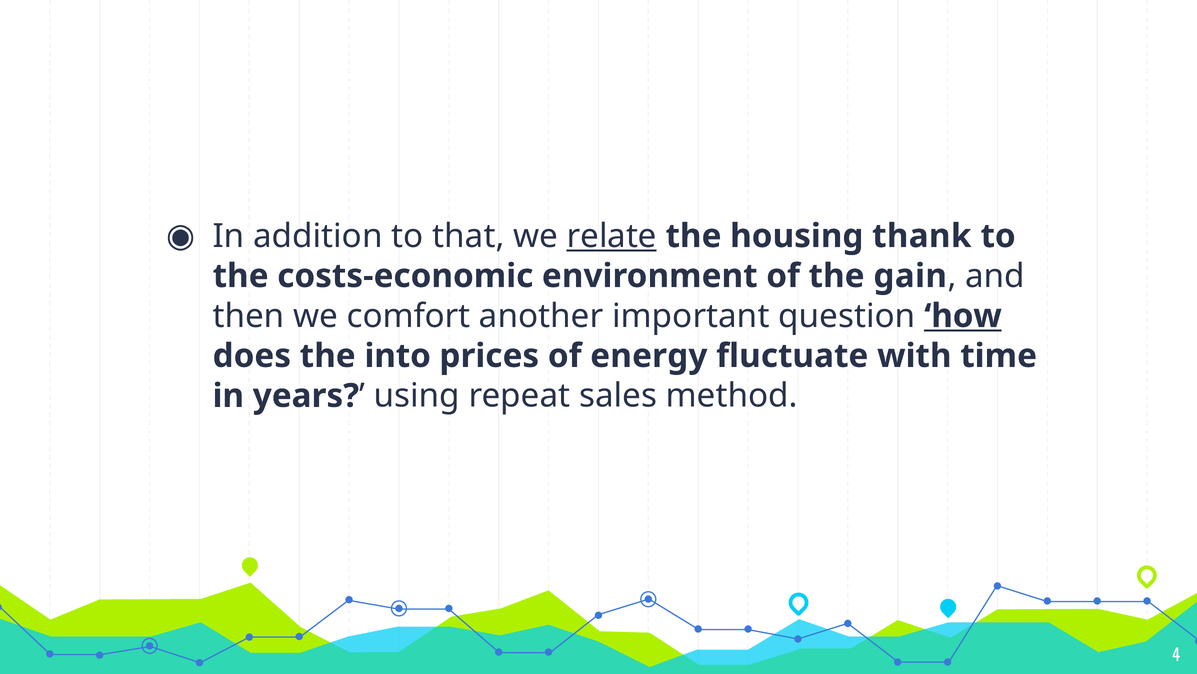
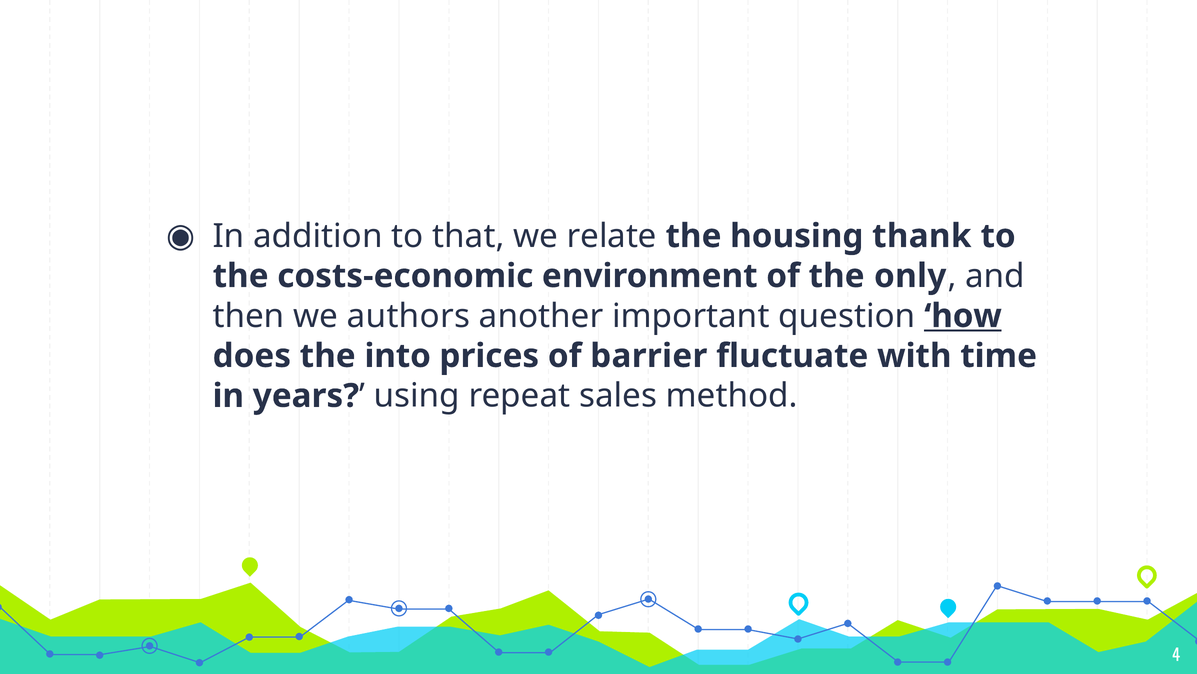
relate underline: present -> none
gain: gain -> only
comfort: comfort -> authors
energy: energy -> barrier
